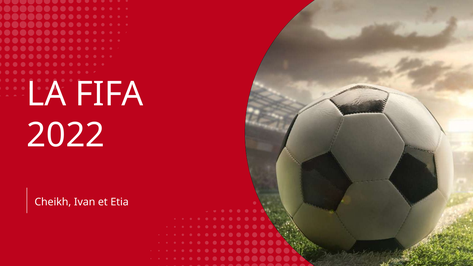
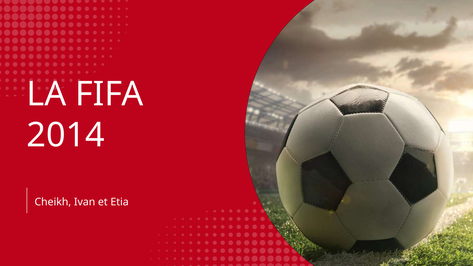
2022: 2022 -> 2014
